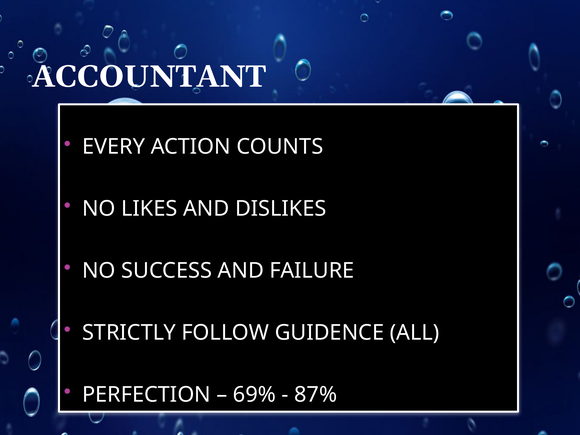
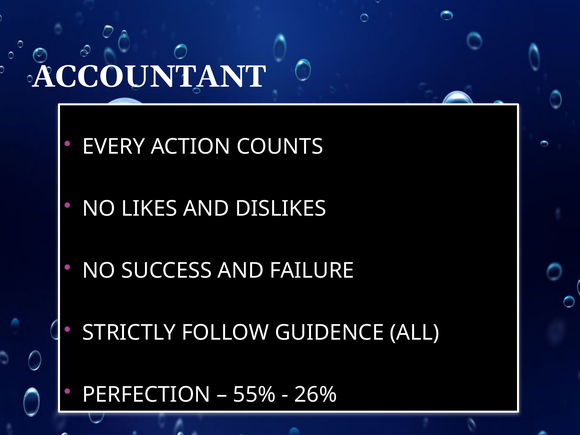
69%: 69% -> 55%
87%: 87% -> 26%
